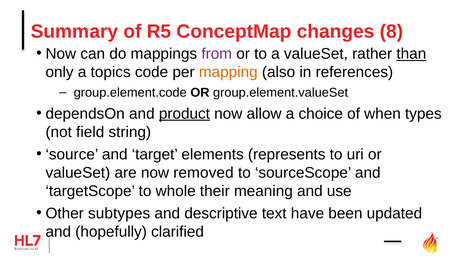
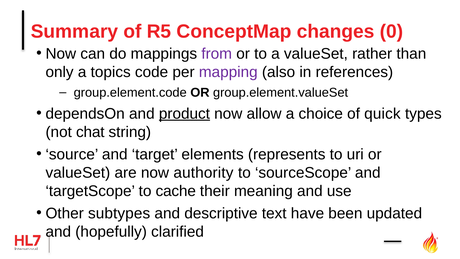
8: 8 -> 0
than underline: present -> none
mapping colour: orange -> purple
when: when -> quick
field: field -> chat
removed: removed -> authority
whole: whole -> cache
